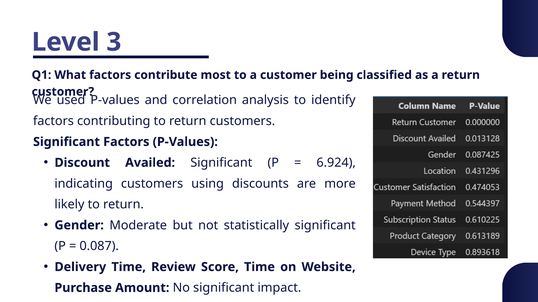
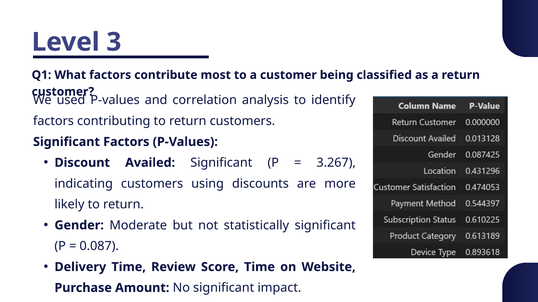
6.924: 6.924 -> 3.267
